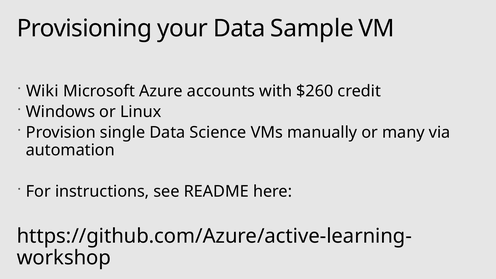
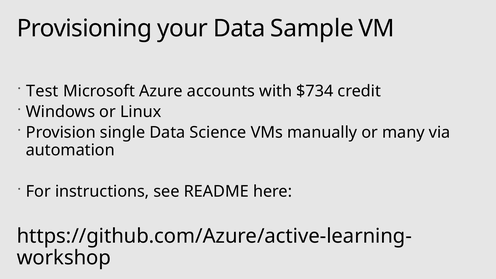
Wiki: Wiki -> Test
$260: $260 -> $734
